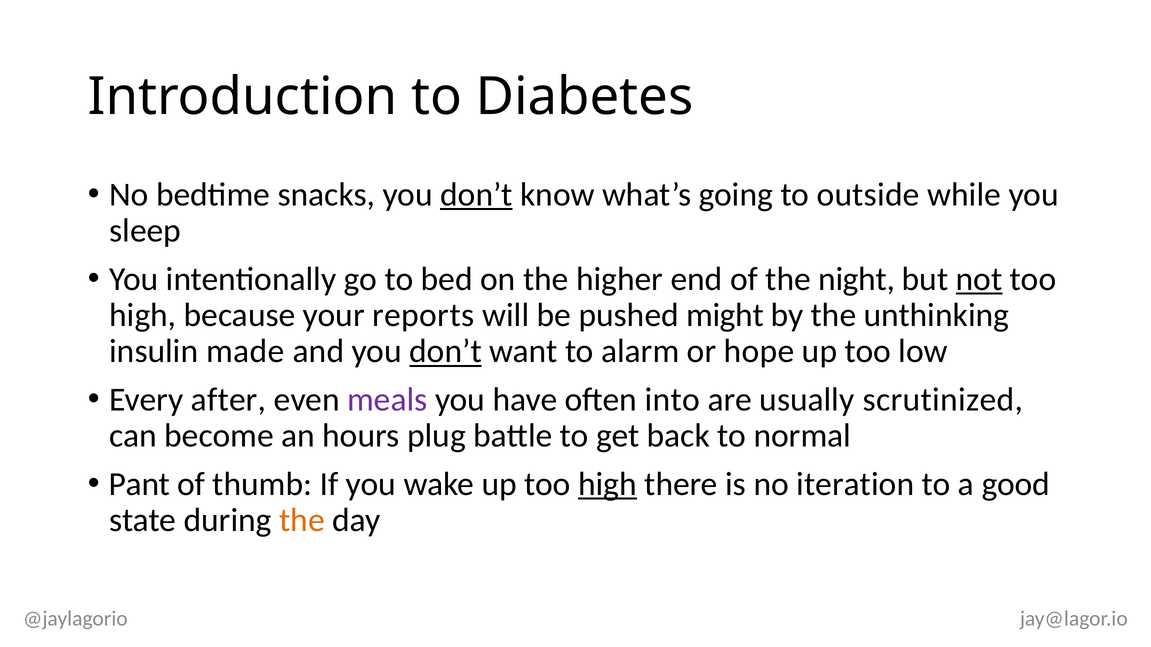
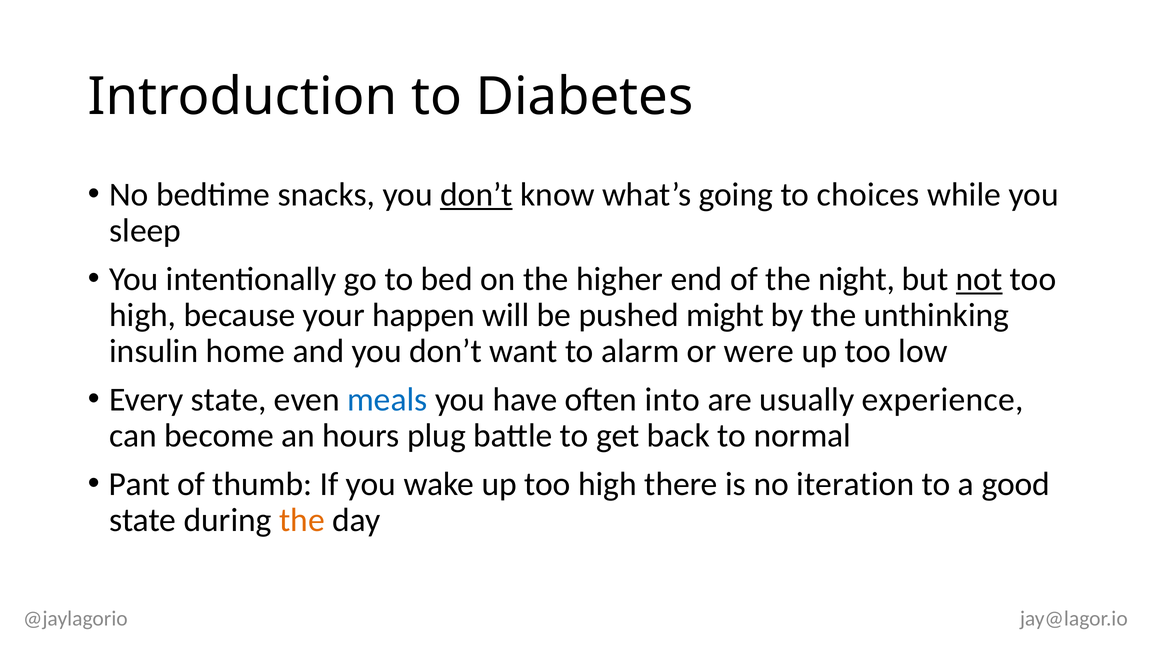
outside: outside -> choices
reports: reports -> happen
made: made -> home
don’t at (446, 352) underline: present -> none
hope: hope -> were
Every after: after -> state
meals colour: purple -> blue
scrutinized: scrutinized -> experience
high at (607, 484) underline: present -> none
